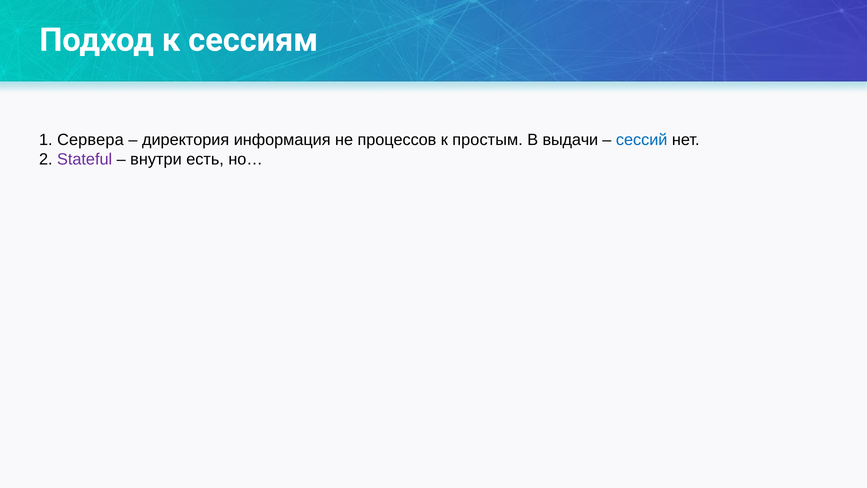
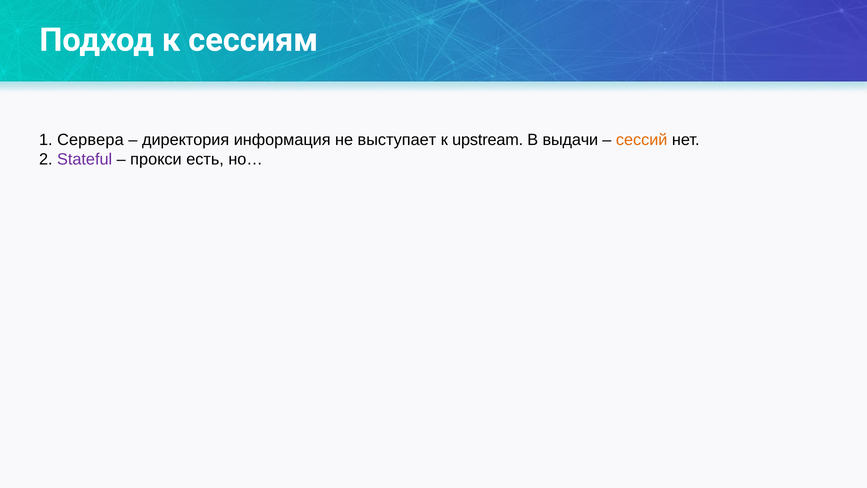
процессов: процессов -> выступает
простым: простым -> upstream
сессий colour: blue -> orange
внутри: внутри -> прокси
